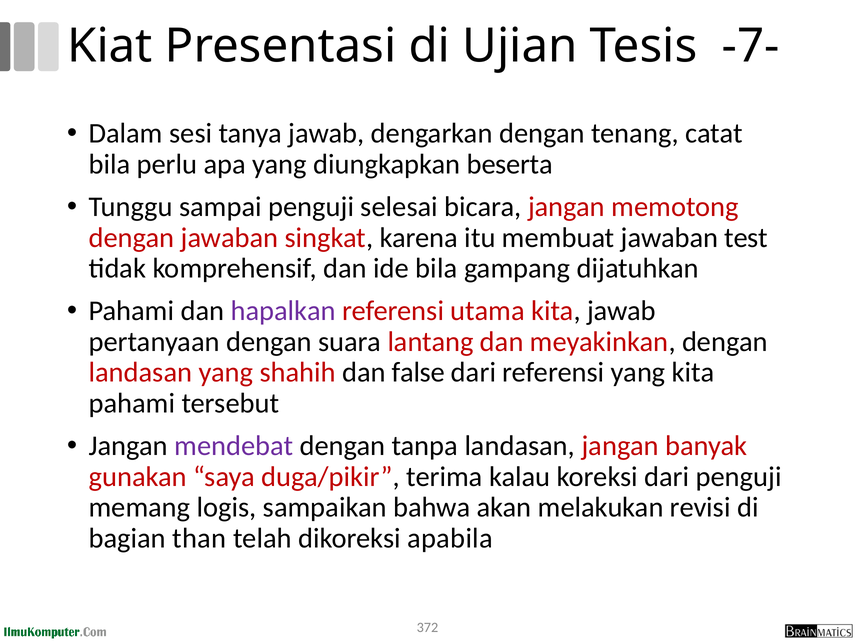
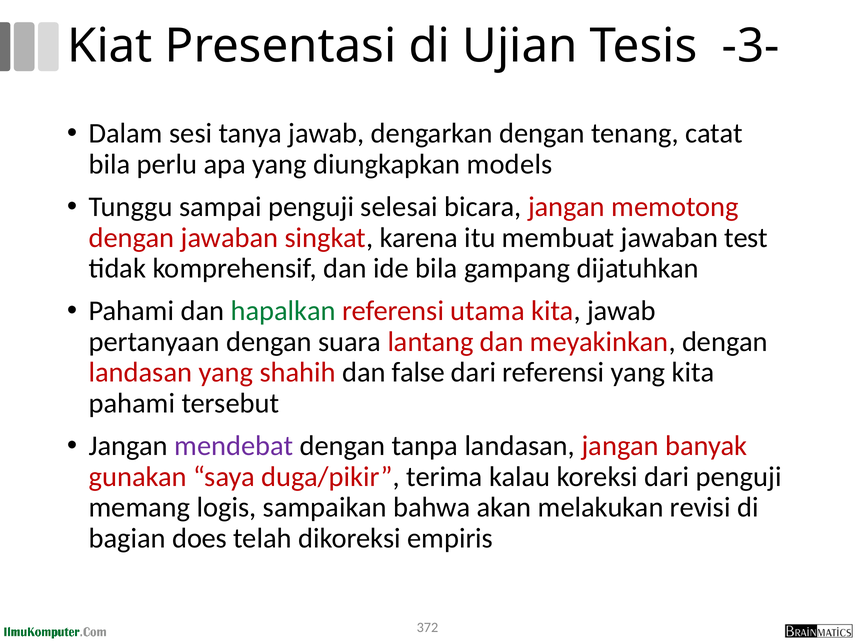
-7-: -7- -> -3-
beserta: beserta -> models
hapalkan colour: purple -> green
than: than -> does
apabila: apabila -> empiris
